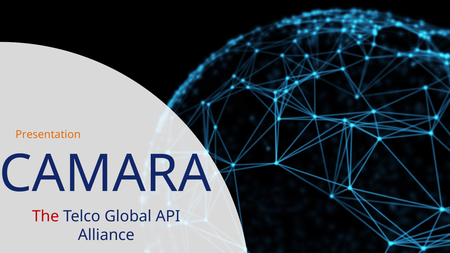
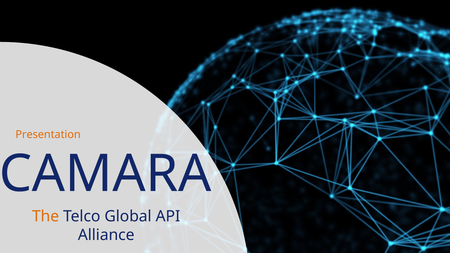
The colour: red -> orange
